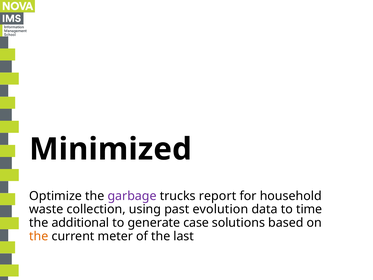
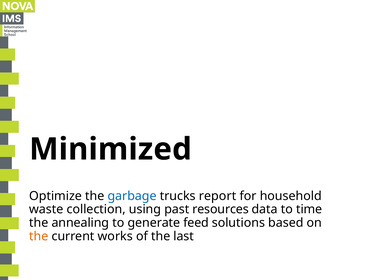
garbage colour: purple -> blue
evolution: evolution -> resources
additional: additional -> annealing
case: case -> feed
meter: meter -> works
